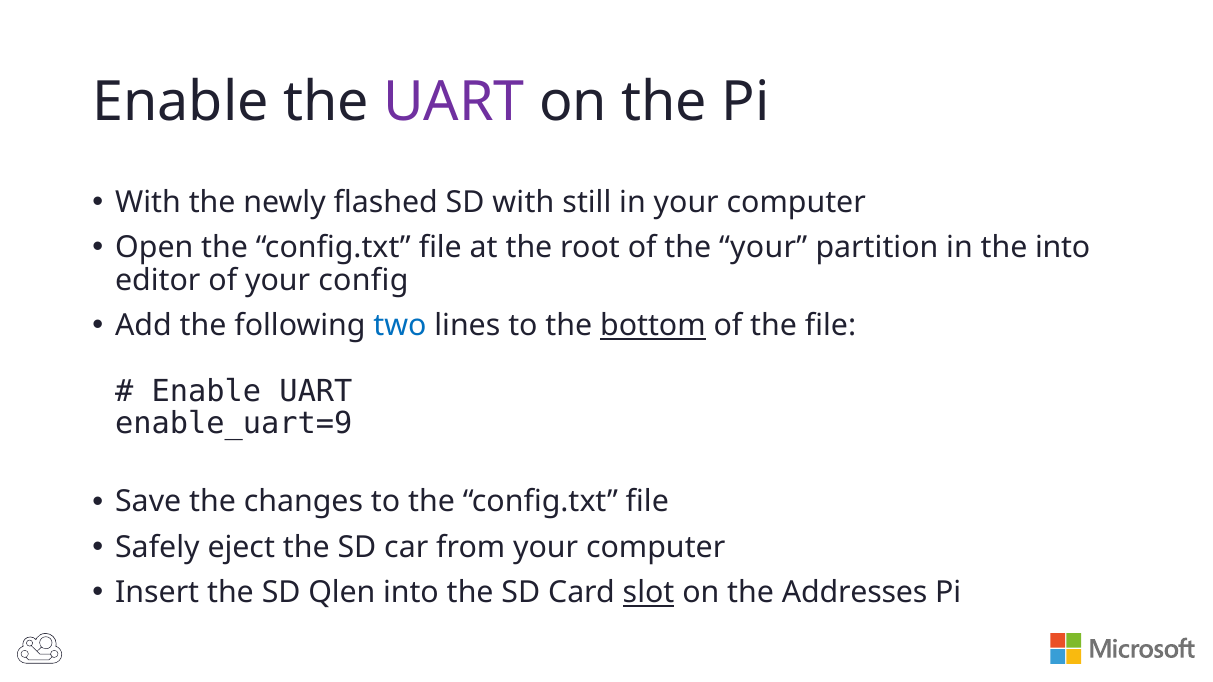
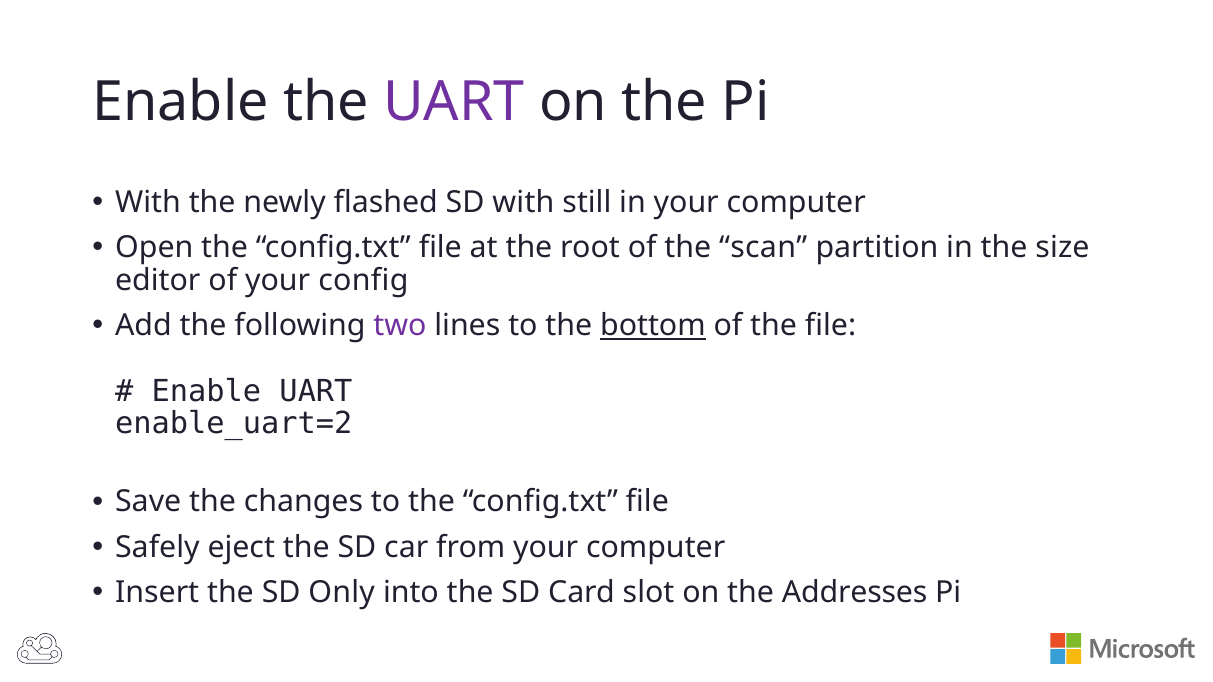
the your: your -> scan
the into: into -> size
two colour: blue -> purple
enable_uart=9: enable_uart=9 -> enable_uart=2
Qlen: Qlen -> Only
slot underline: present -> none
